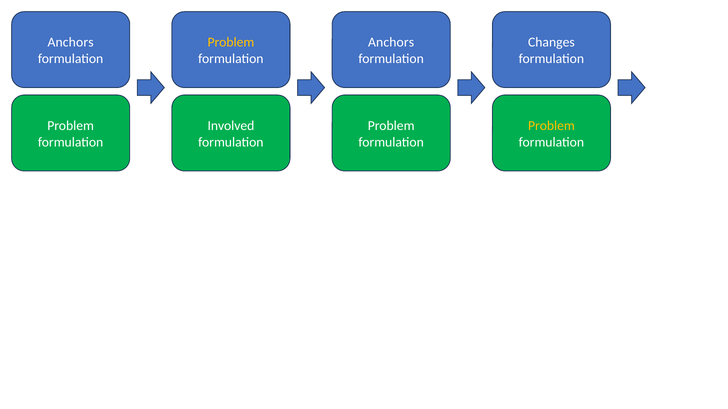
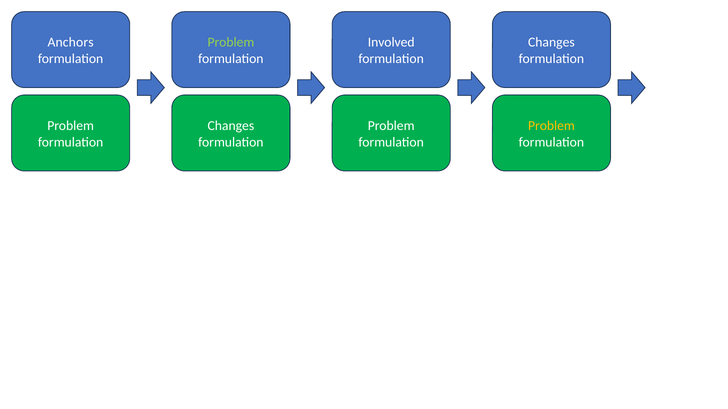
Problem at (231, 42) colour: yellow -> light green
Anchors at (391, 42): Anchors -> Involved
Involved at (231, 126): Involved -> Changes
